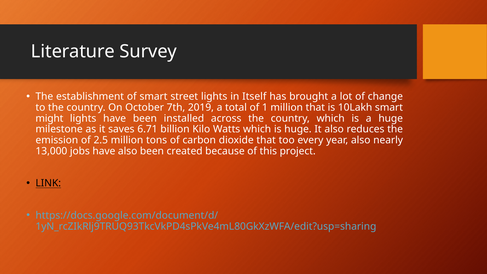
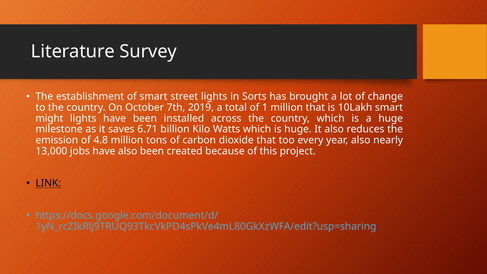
Itself: Itself -> Sorts
2.5: 2.5 -> 4.8
